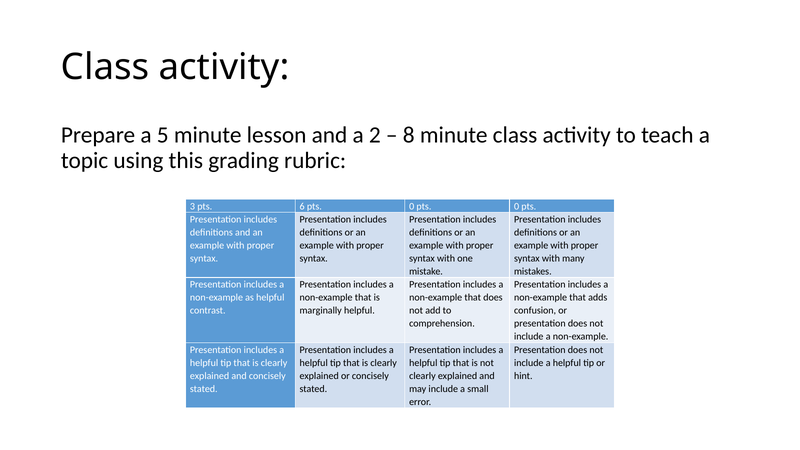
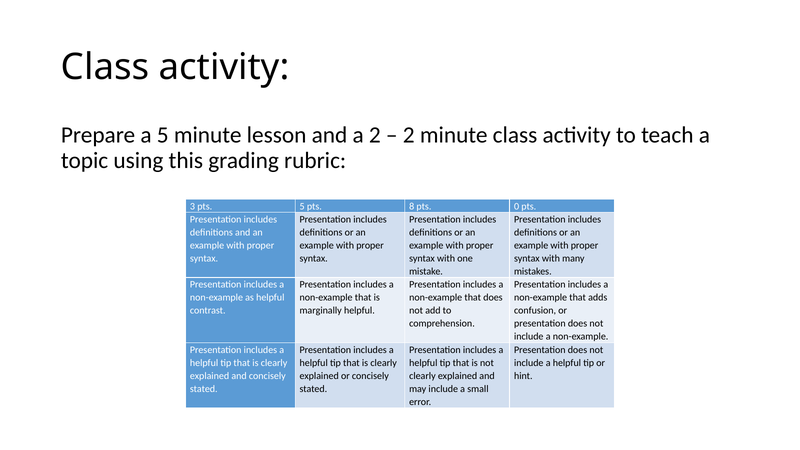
8 at (409, 135): 8 -> 2
pts 6: 6 -> 5
0 at (412, 206): 0 -> 8
